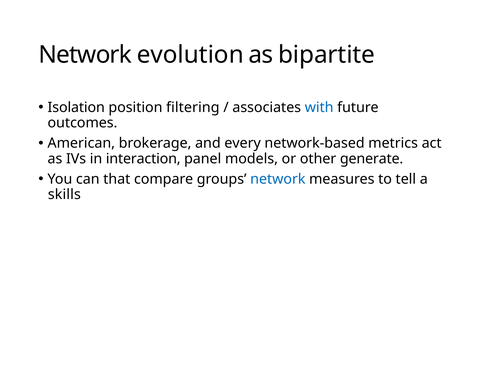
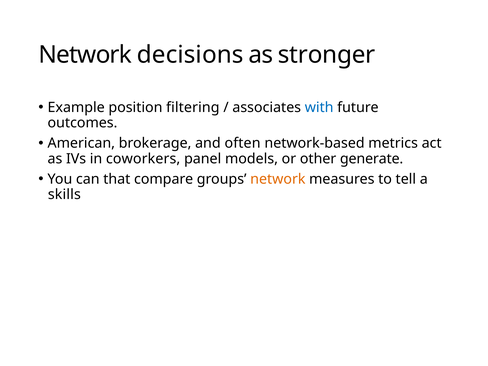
evolution: evolution -> decisions
bipartite: bipartite -> stronger
Isolation: Isolation -> Example
every: every -> often
interaction: interaction -> coworkers
network at (278, 179) colour: blue -> orange
